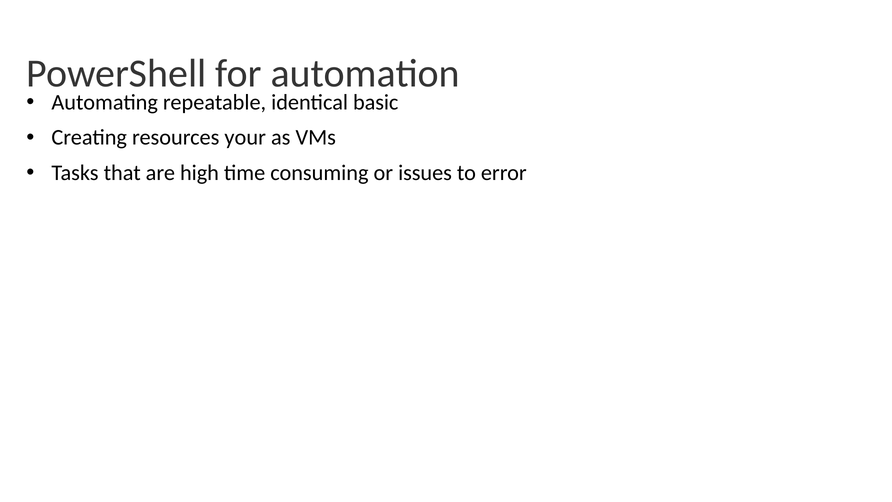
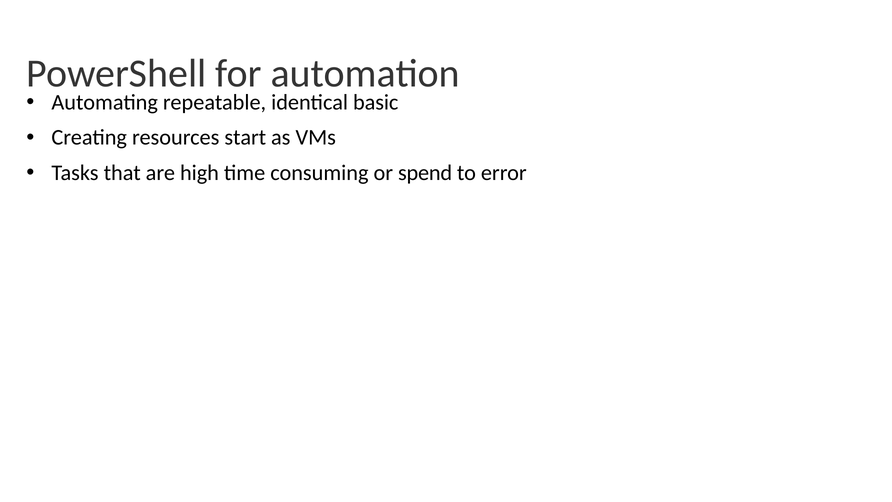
your: your -> start
issues: issues -> spend
